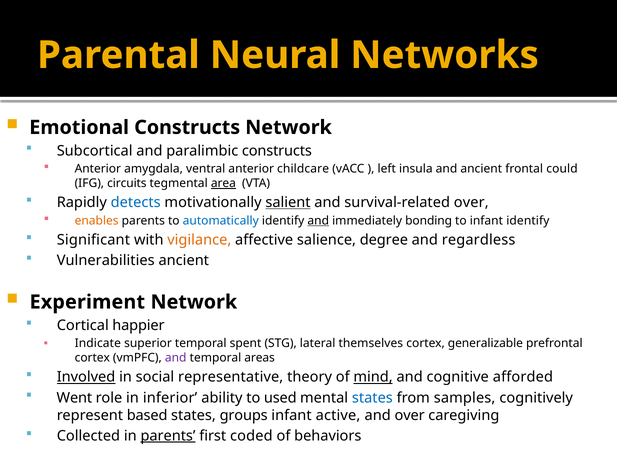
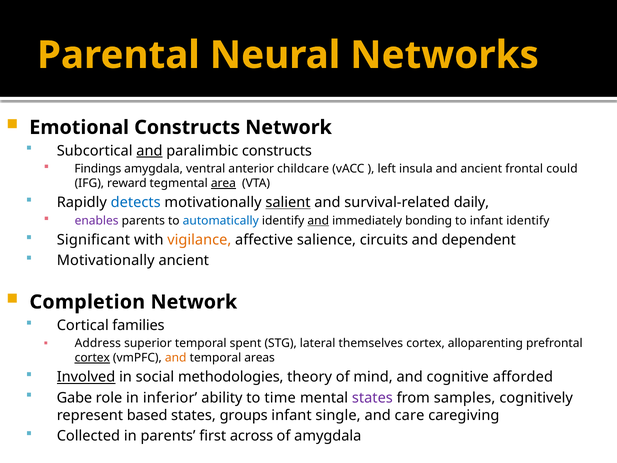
and at (149, 151) underline: none -> present
Anterior at (98, 169): Anterior -> Findings
circuits: circuits -> reward
survival-related over: over -> daily
enables colour: orange -> purple
degree: degree -> circuits
regardless: regardless -> dependent
Vulnerabilities at (106, 260): Vulnerabilities -> Motivationally
Experiment: Experiment -> Completion
happier: happier -> families
Indicate: Indicate -> Address
generalizable: generalizable -> alloparenting
cortex at (92, 358) underline: none -> present
and at (176, 358) colour: purple -> orange
representative: representative -> methodologies
mind underline: present -> none
Went: Went -> Gabe
used: used -> time
states at (372, 398) colour: blue -> purple
active: active -> single
and over: over -> care
parents at (168, 436) underline: present -> none
coded: coded -> across
of behaviors: behaviors -> amygdala
